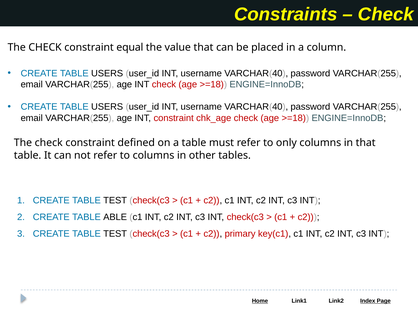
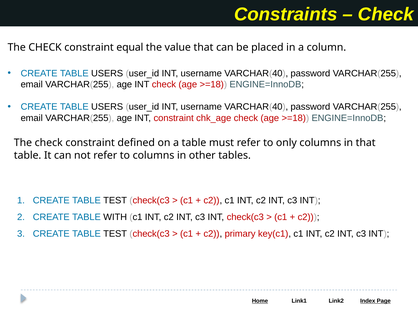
ABLE: ABLE -> WITH
